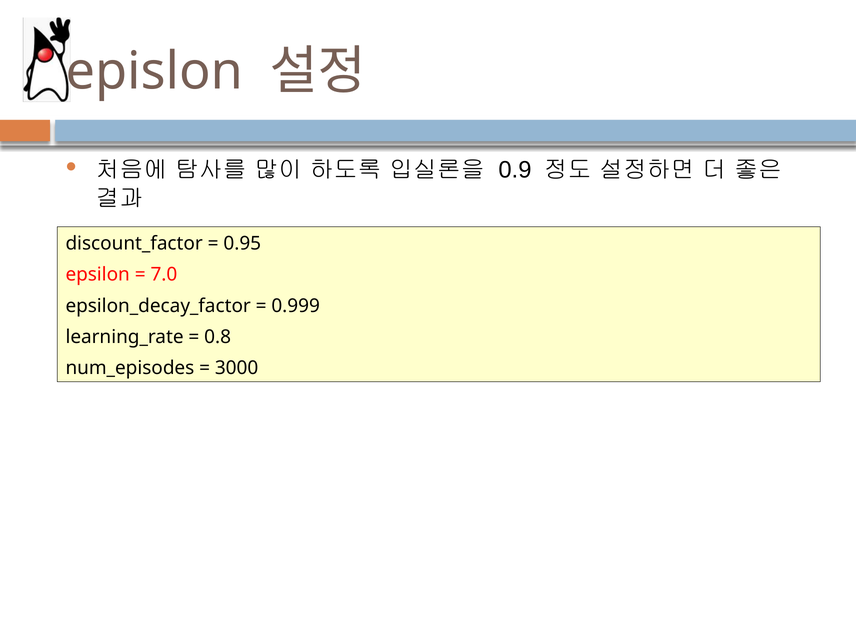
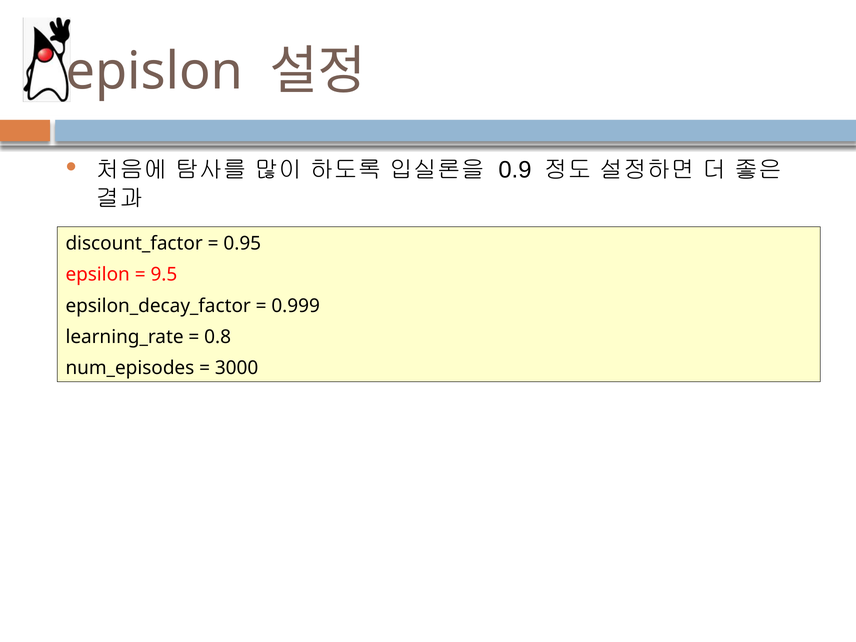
7.0: 7.0 -> 9.5
